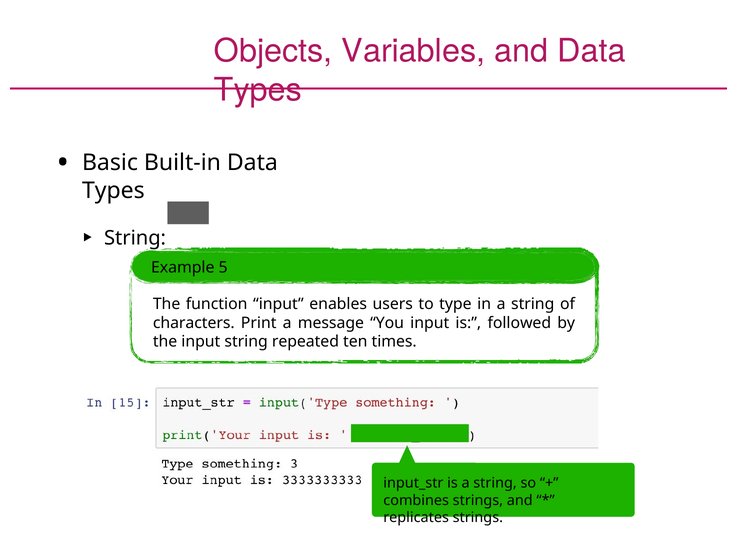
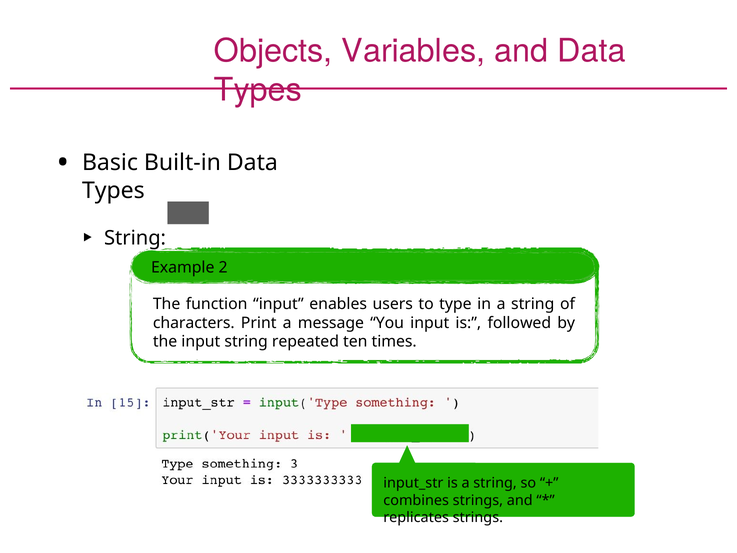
5: 5 -> 2
